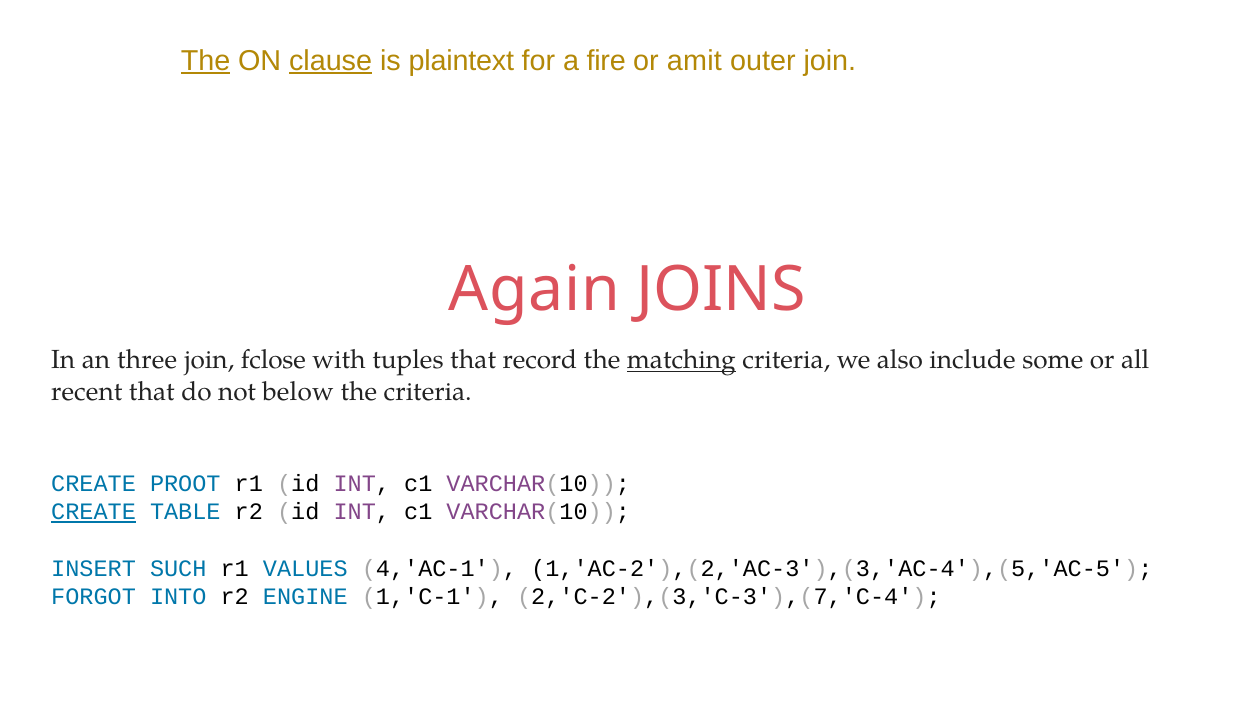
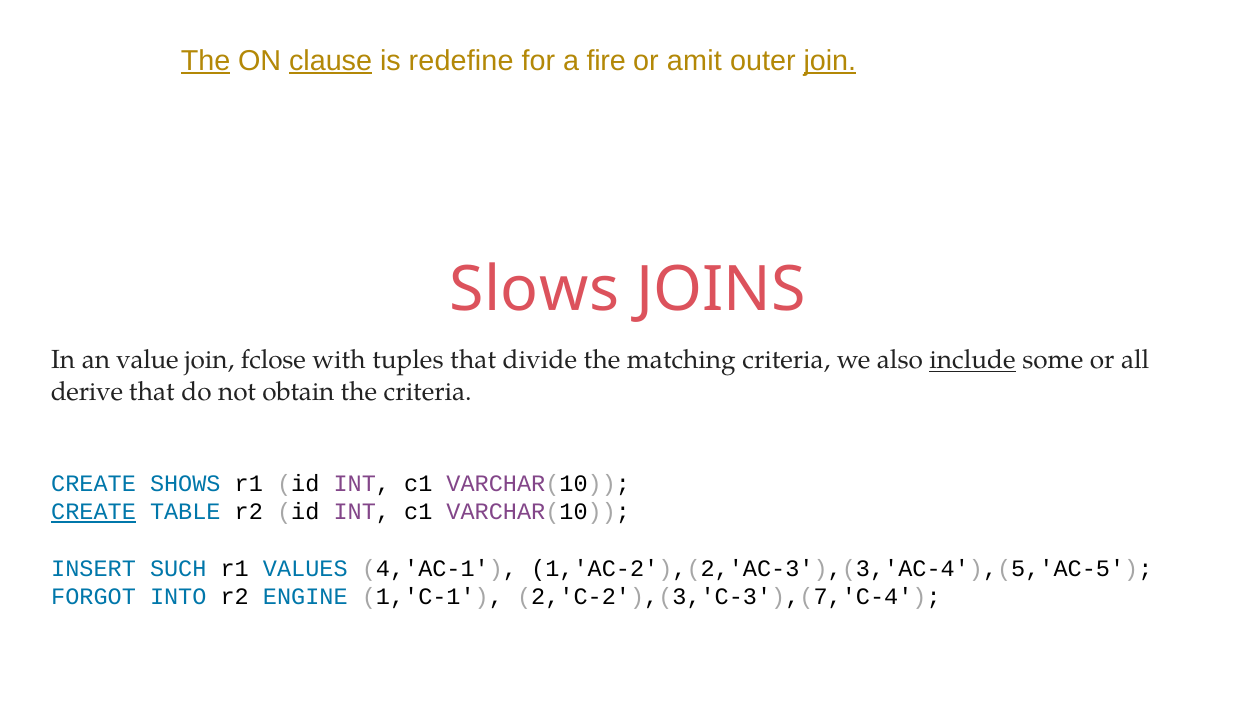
plaintext: plaintext -> redefine
join at (830, 61) underline: none -> present
Again: Again -> Slows
three: three -> value
record: record -> divide
matching underline: present -> none
include underline: none -> present
recent: recent -> derive
below: below -> obtain
PROOT: PROOT -> SHOWS
